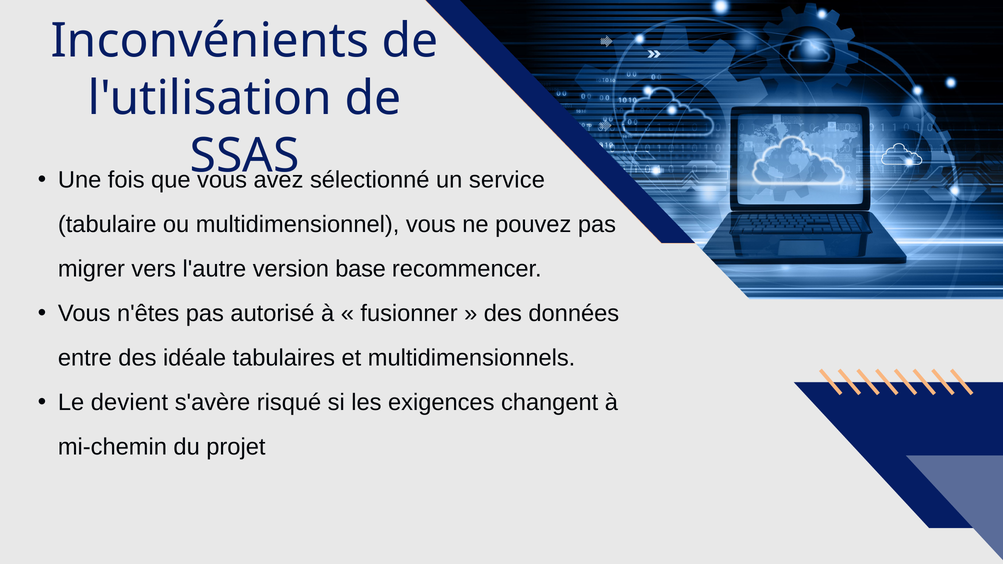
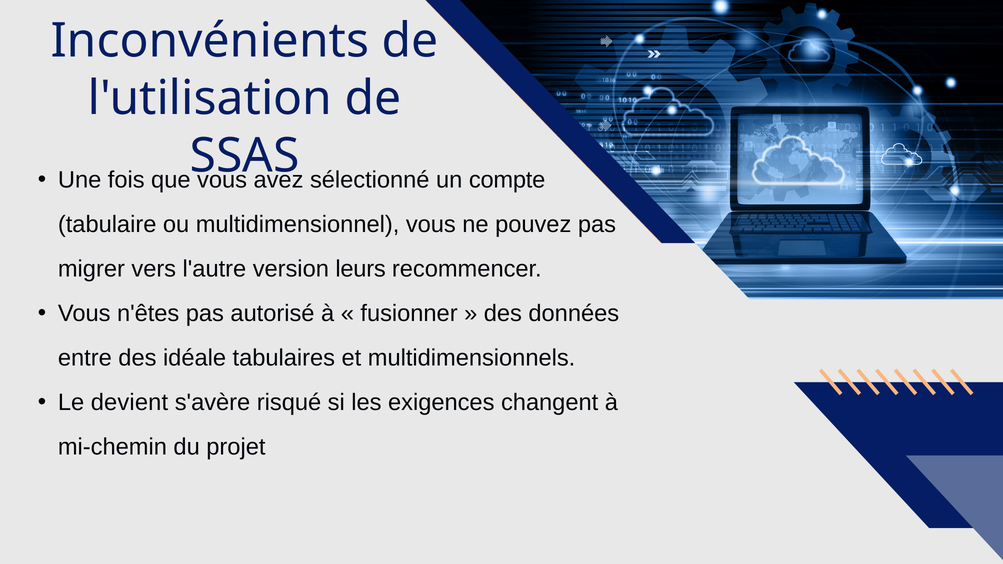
service: service -> compte
base: base -> leurs
